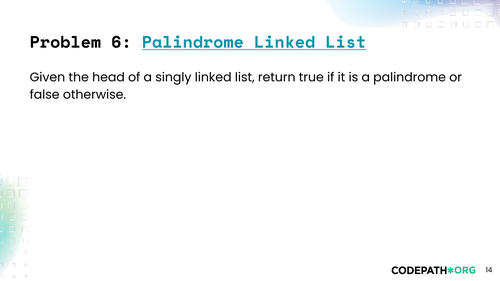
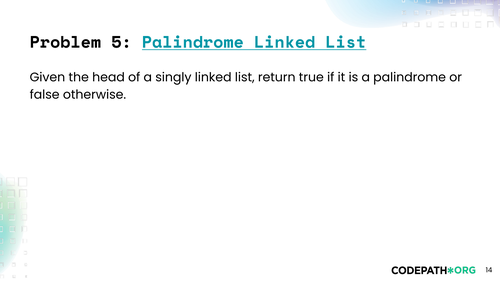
6: 6 -> 5
